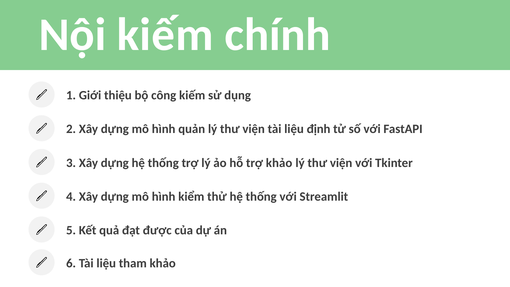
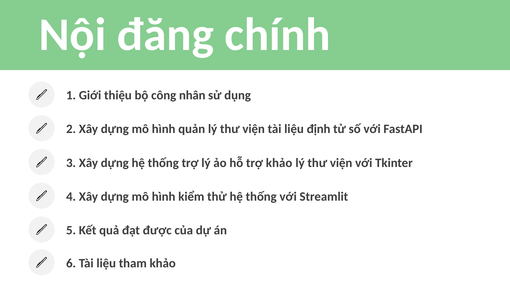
Nội kiếm: kiếm -> đăng
công kiếm: kiếm -> nhân
